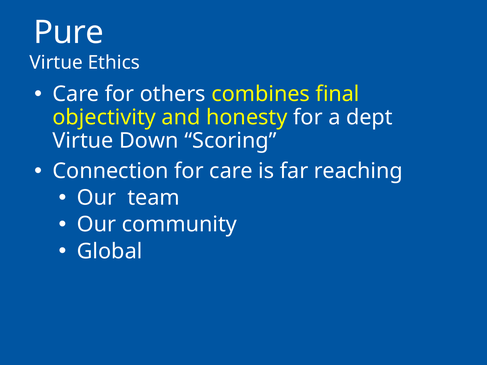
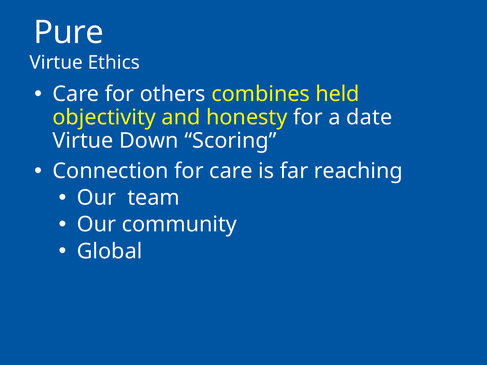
final: final -> held
dept: dept -> date
